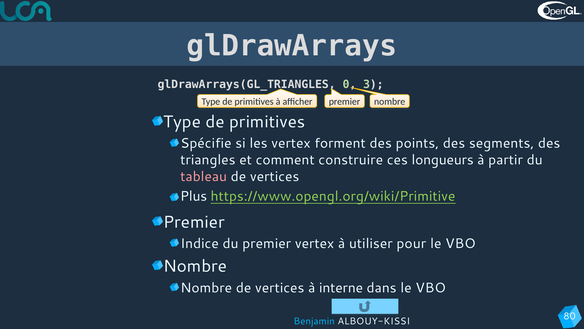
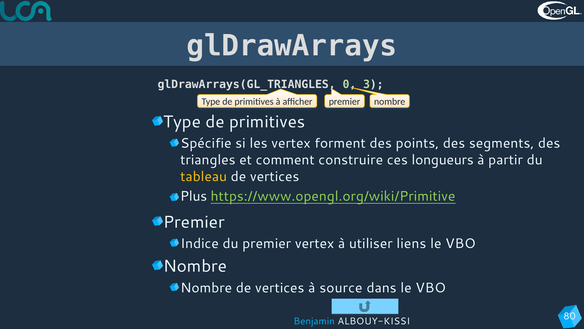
tableau colour: pink -> yellow
pour: pour -> liens
interne: interne -> source
